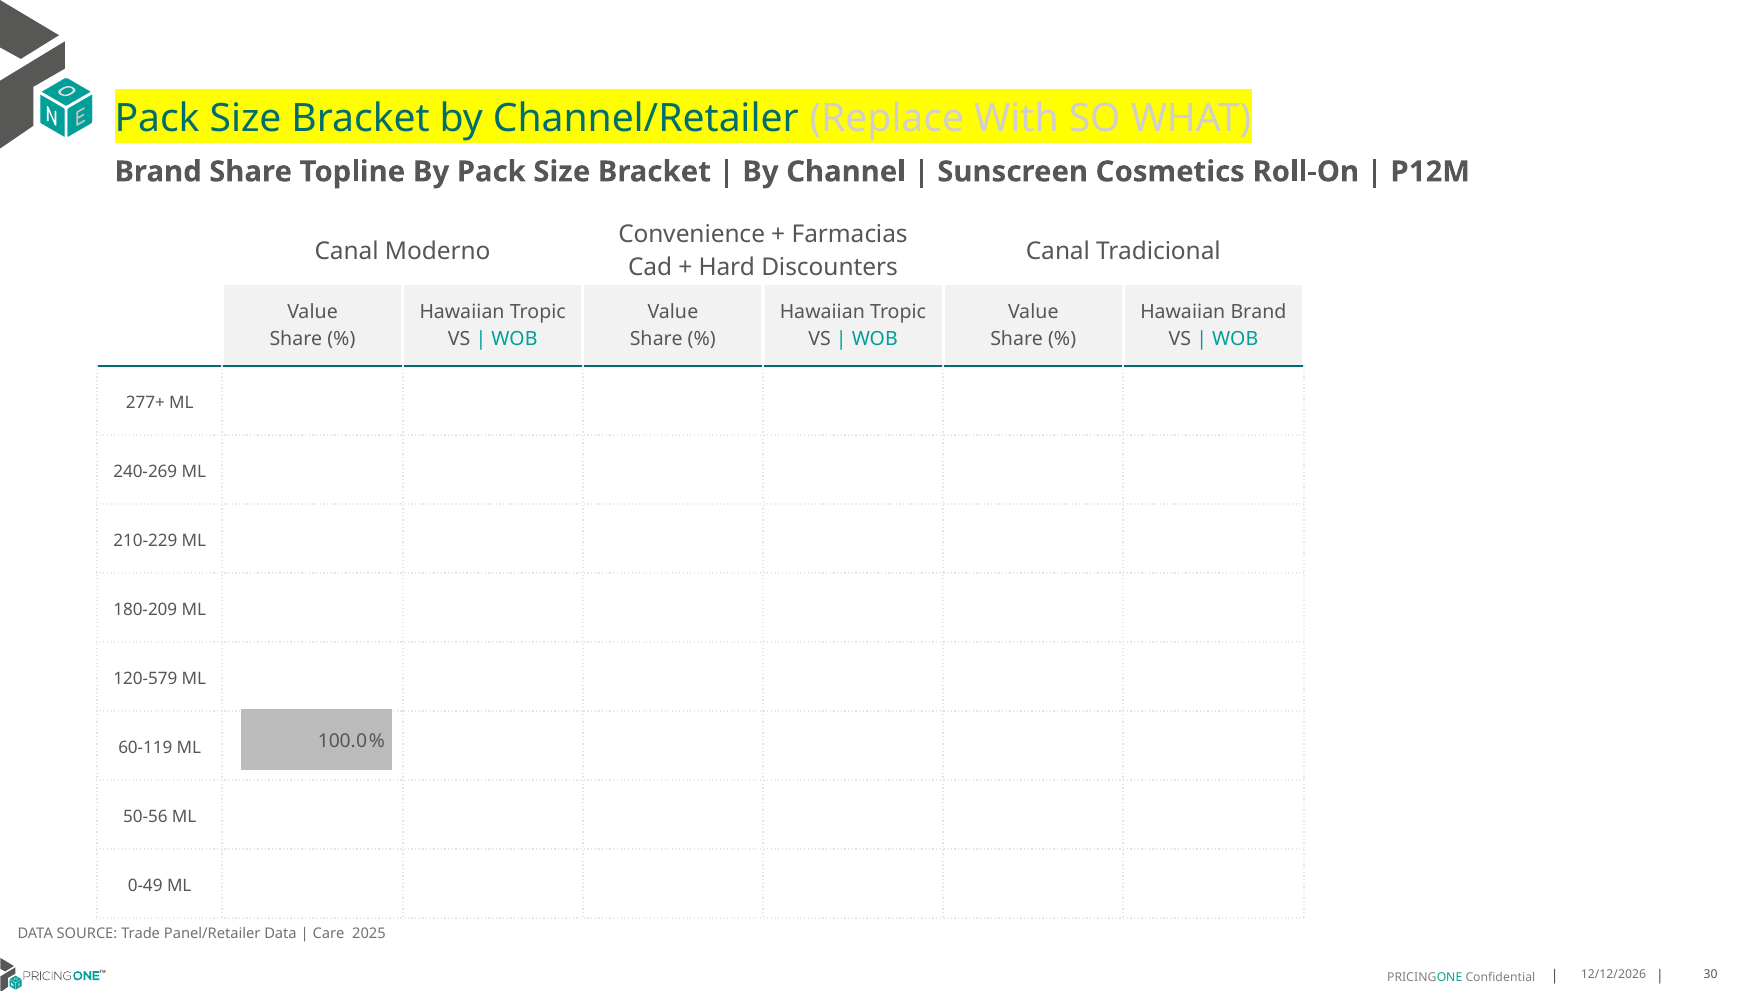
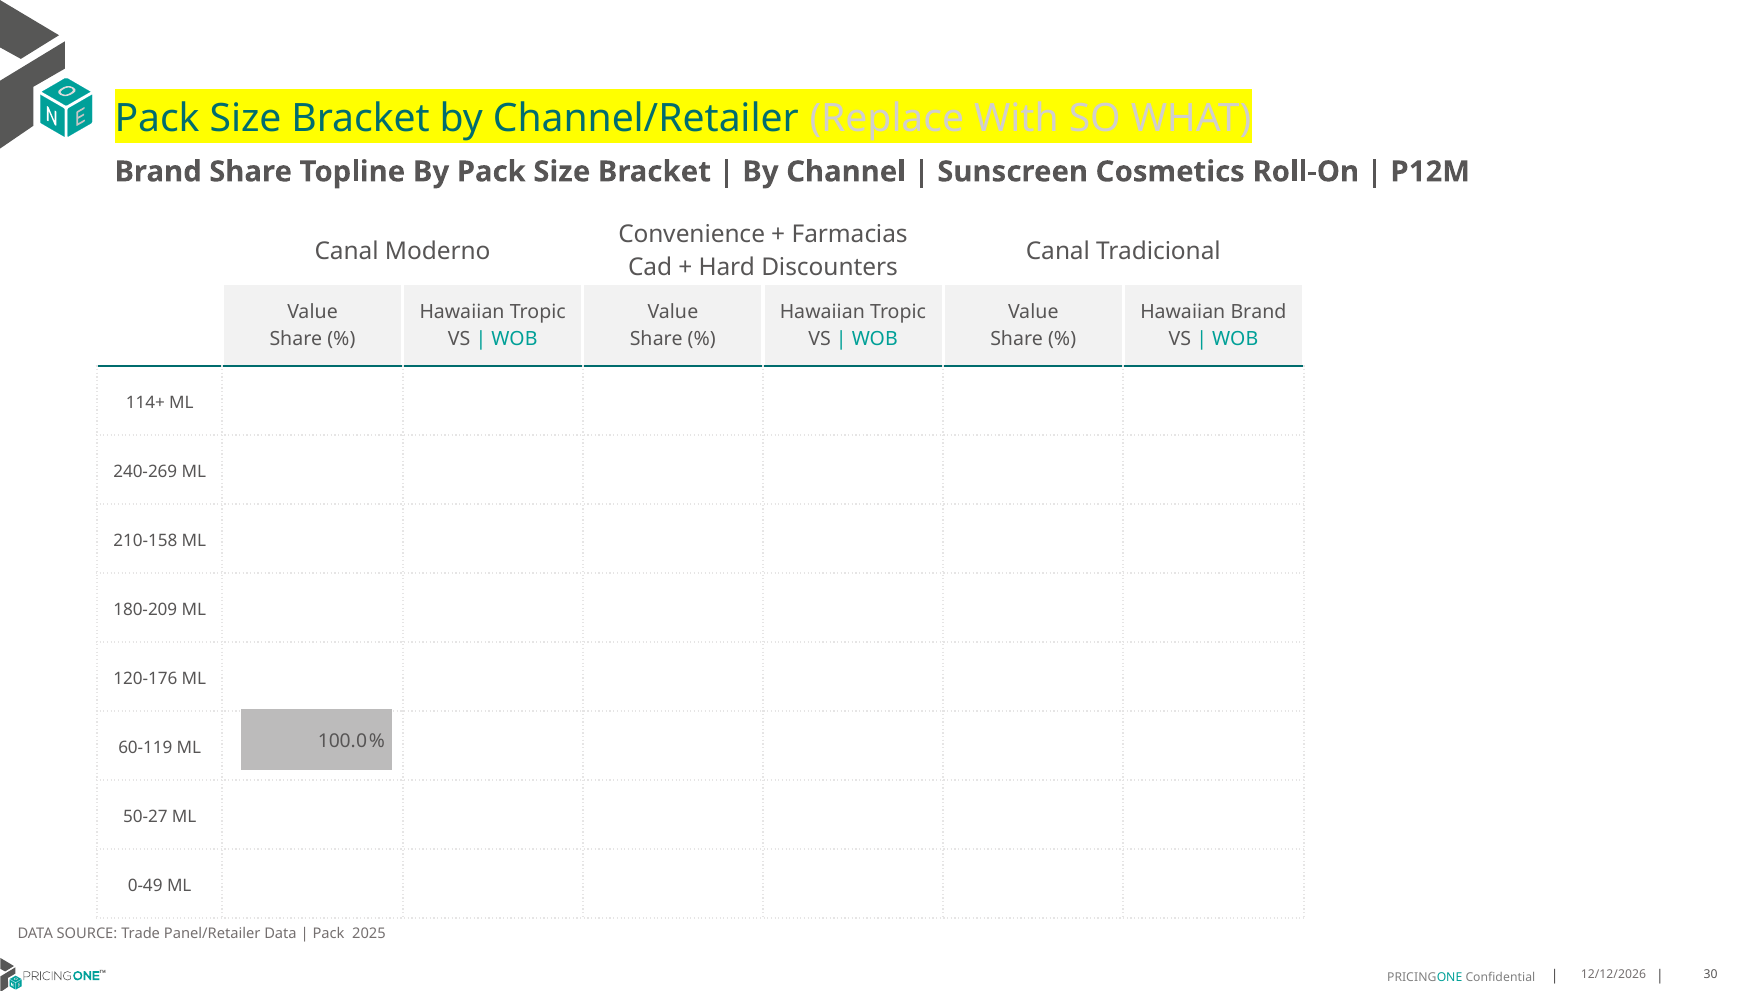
277+: 277+ -> 114+
210-229: 210-229 -> 210-158
120-579: 120-579 -> 120-176
50-56: 50-56 -> 50-27
Care at (328, 933): Care -> Pack
